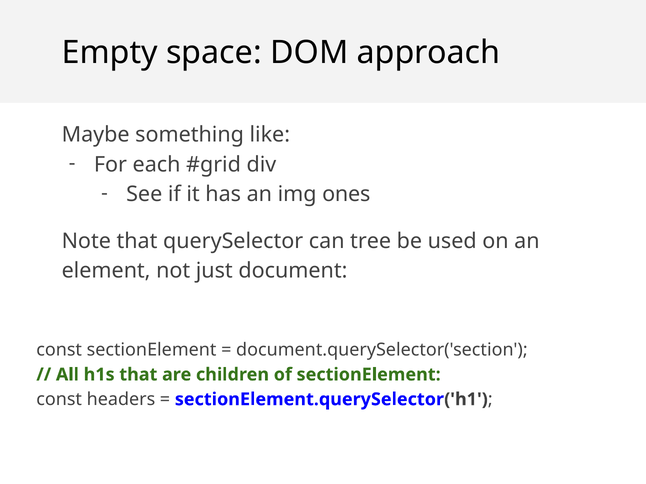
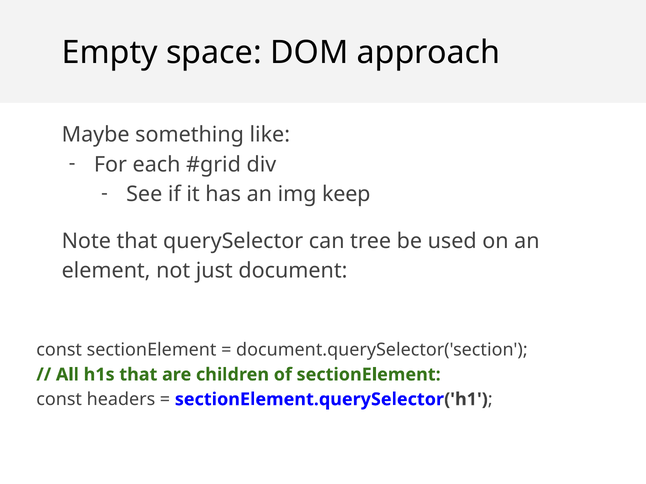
ones: ones -> keep
